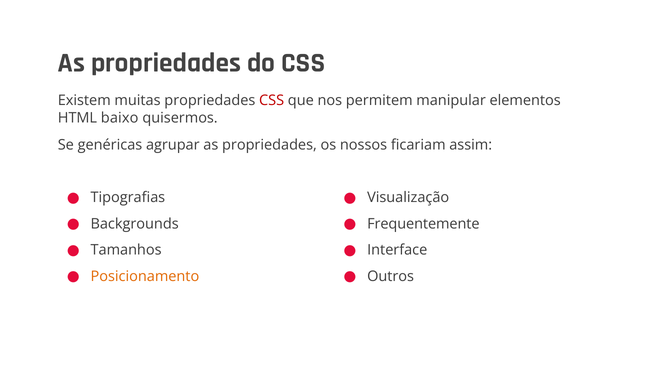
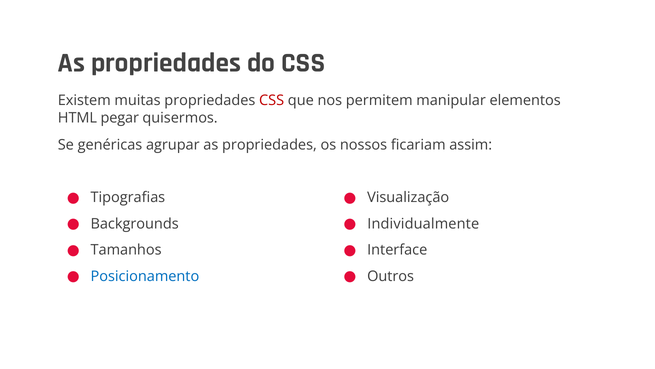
baixo: baixo -> pegar
Frequentemente: Frequentemente -> Individualmente
Posicionamento colour: orange -> blue
